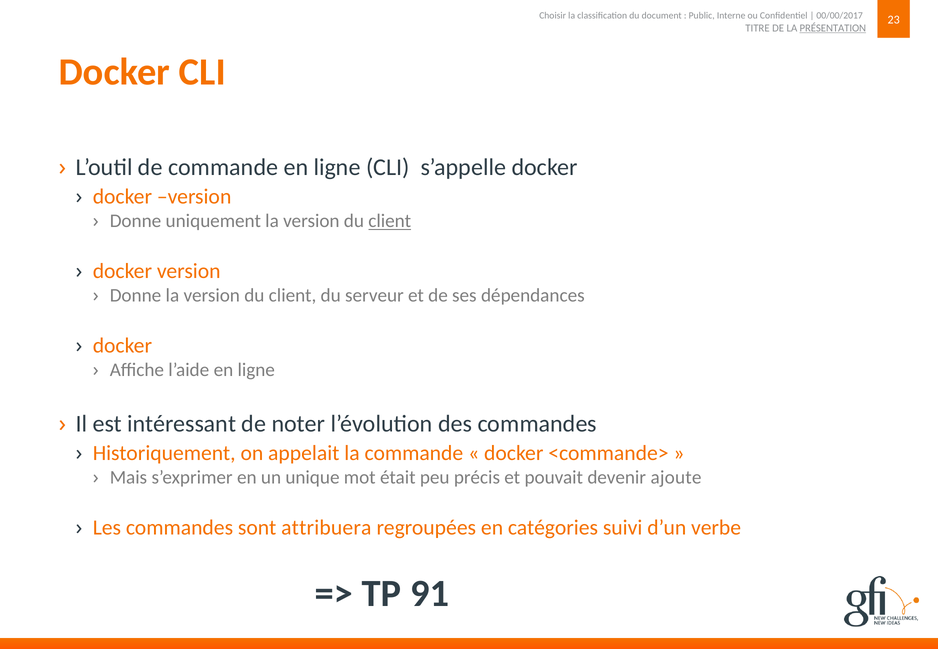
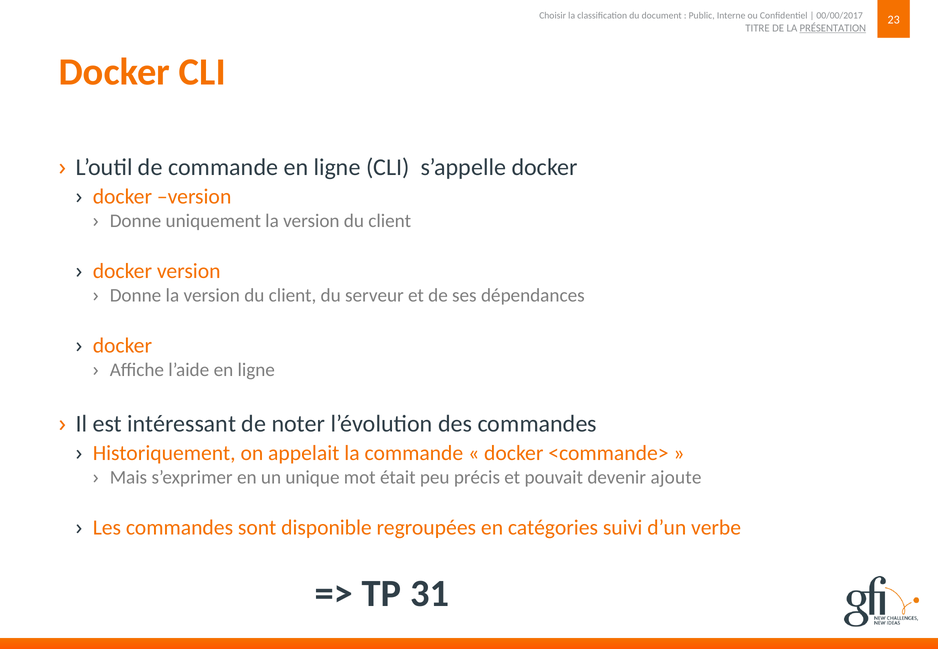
client at (390, 221) underline: present -> none
attribuera: attribuera -> disponible
91: 91 -> 31
